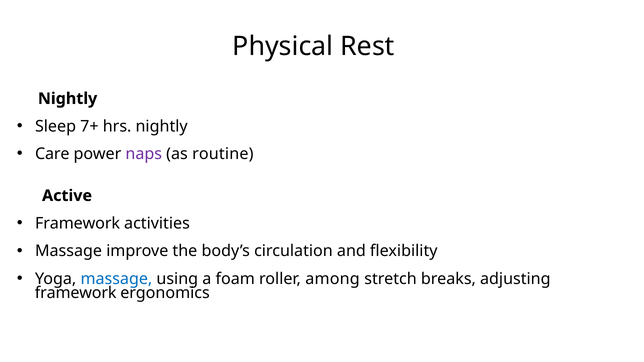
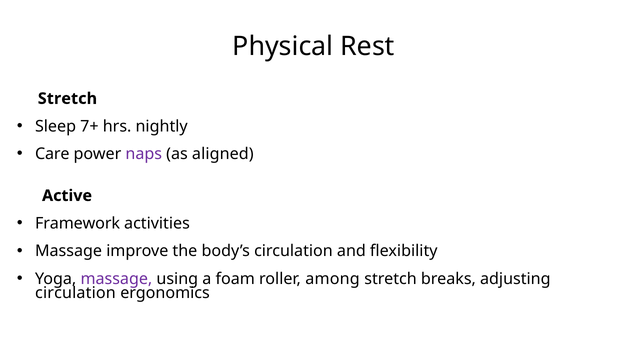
Nightly at (68, 99): Nightly -> Stretch
routine: routine -> aligned
massage at (116, 279) colour: blue -> purple
framework at (76, 293): framework -> circulation
